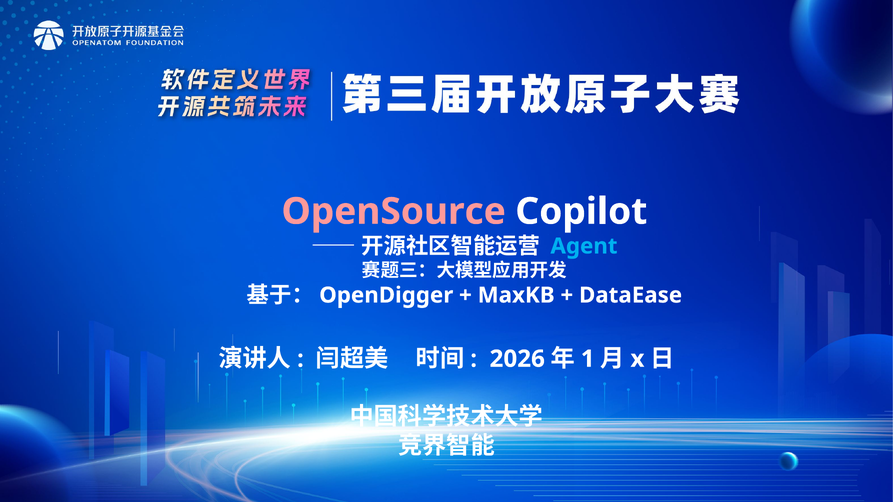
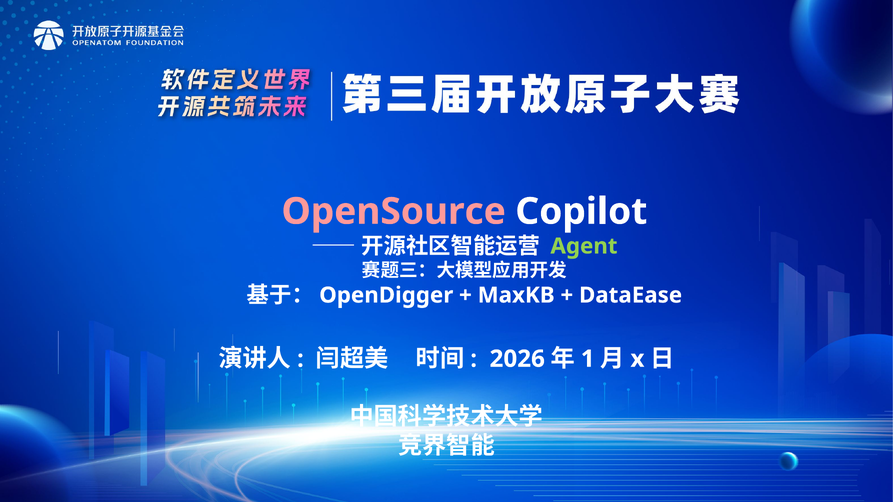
Agent colour: light blue -> light green
